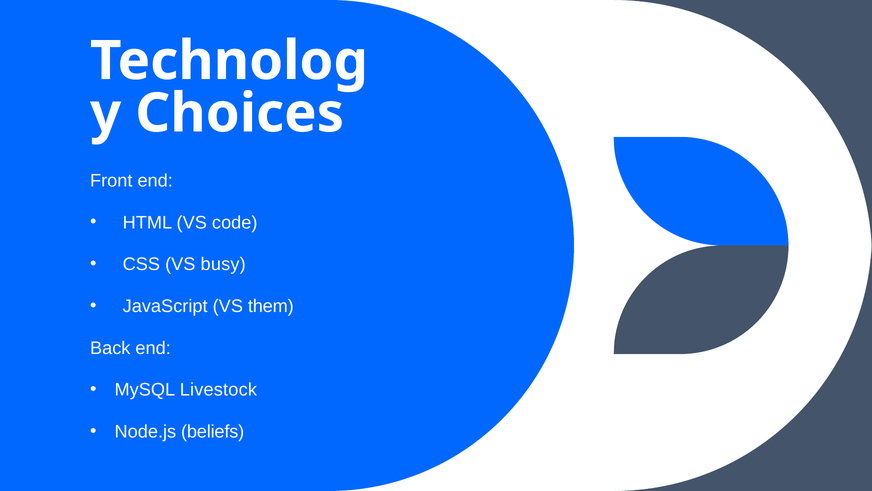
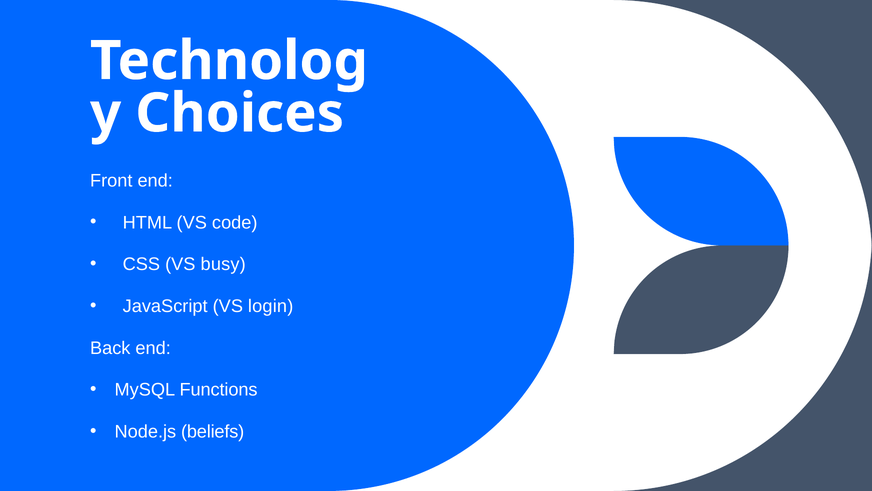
them: them -> login
Livestock: Livestock -> Functions
